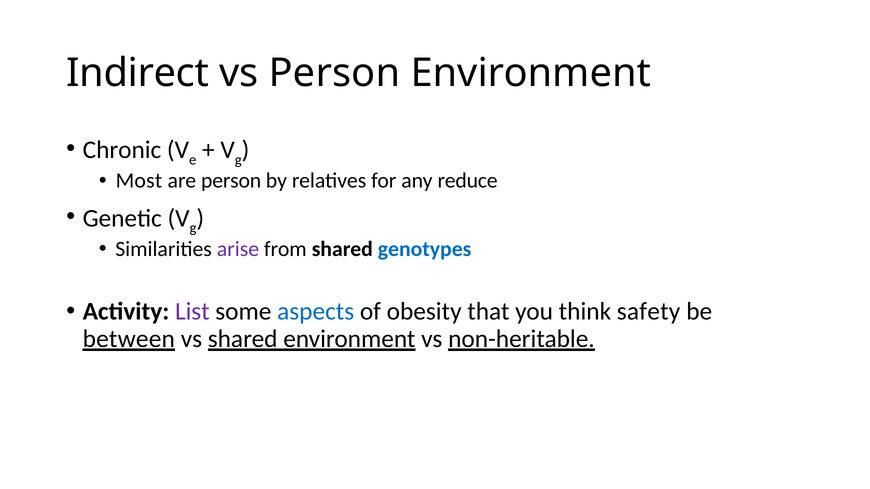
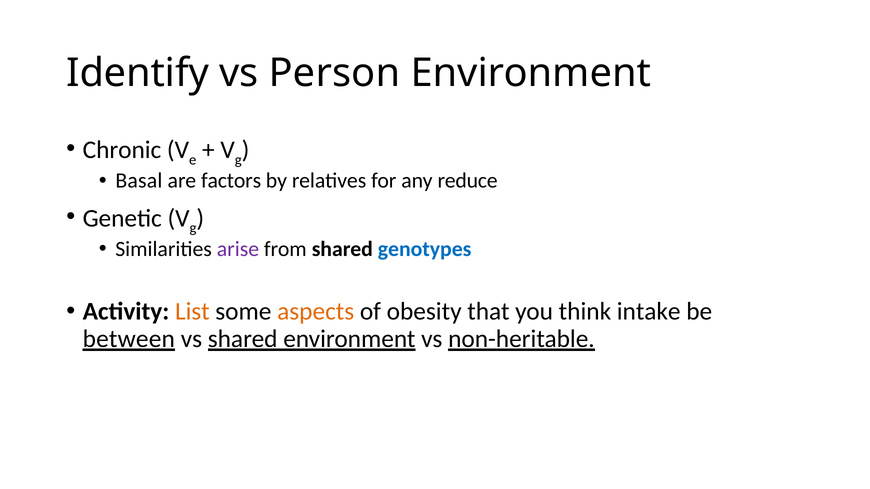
Indirect: Indirect -> Identify
Most: Most -> Basal
are person: person -> factors
List colour: purple -> orange
aspects colour: blue -> orange
safety: safety -> intake
